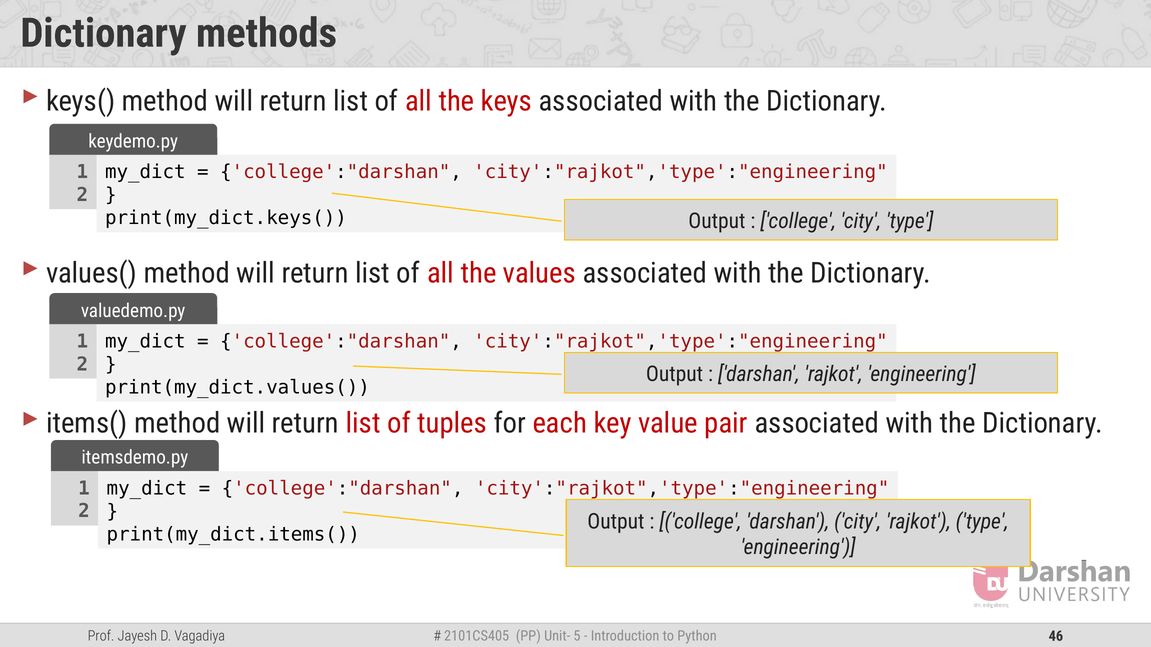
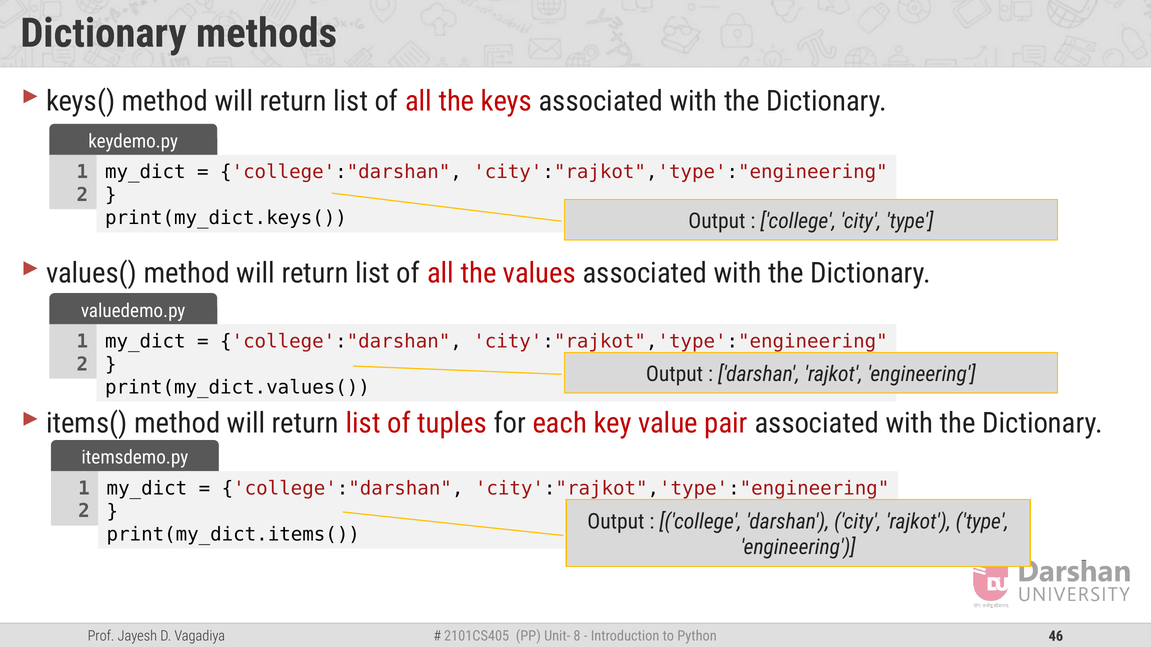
5: 5 -> 8
